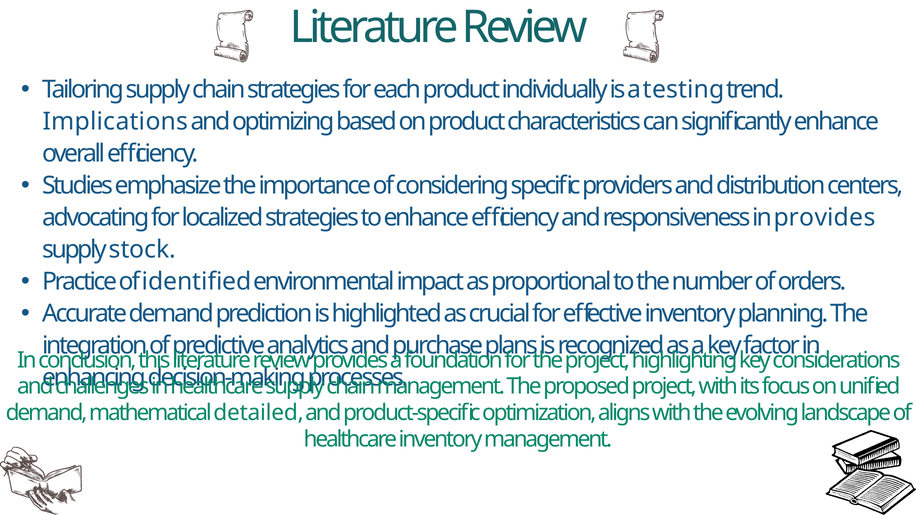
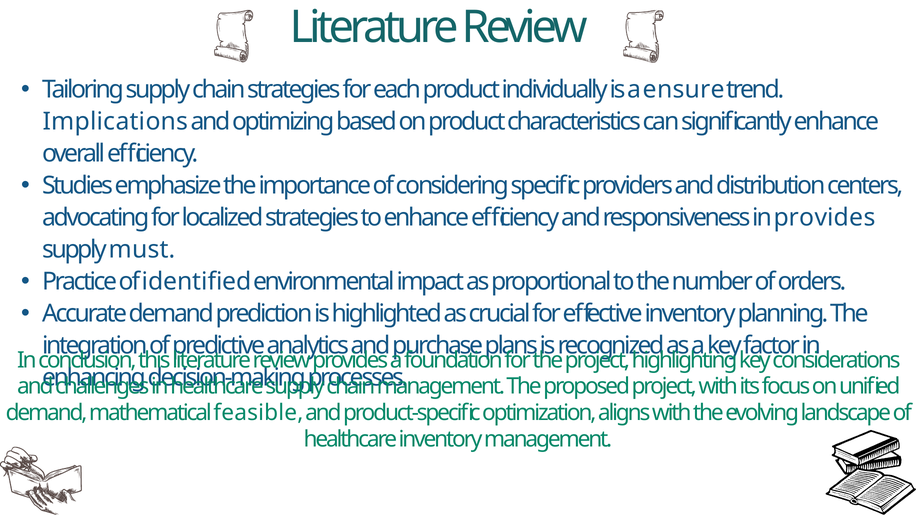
testing: testing -> ensure
stock: stock -> must
detailed: detailed -> feasible
